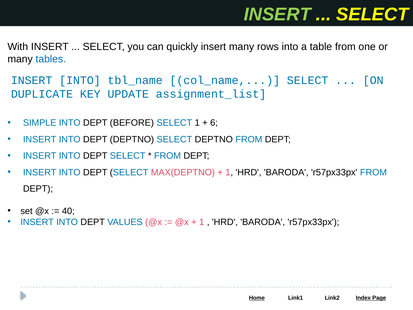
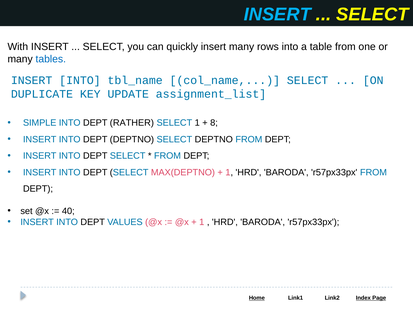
INSERT at (277, 14) colour: light green -> light blue
BEFORE: BEFORE -> RATHER
6: 6 -> 8
